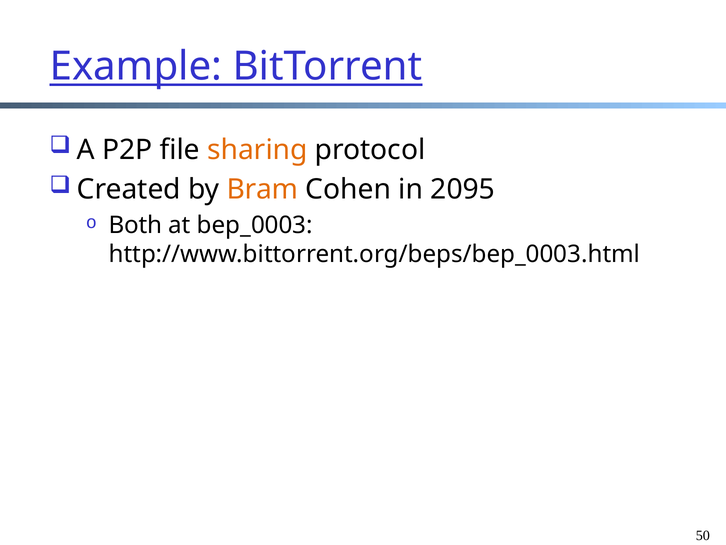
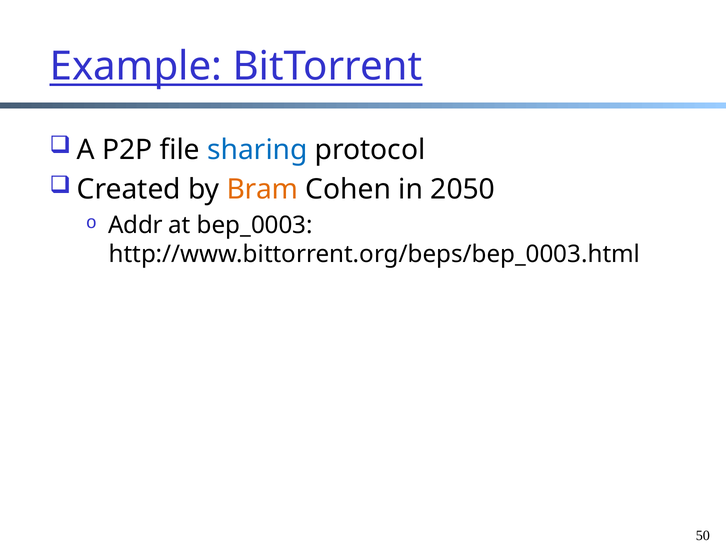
sharing colour: orange -> blue
2095: 2095 -> 2050
Both: Both -> Addr
